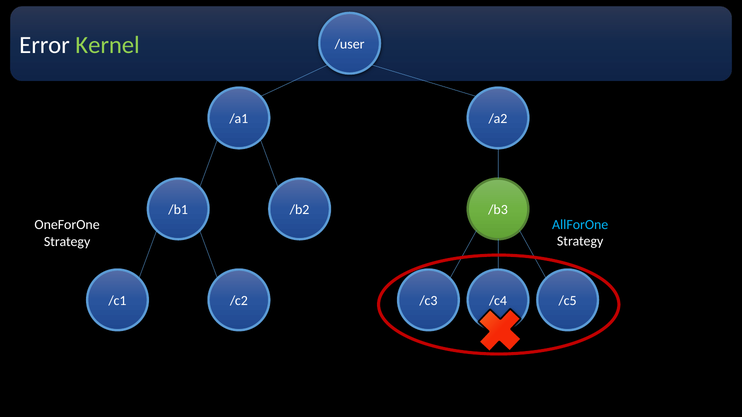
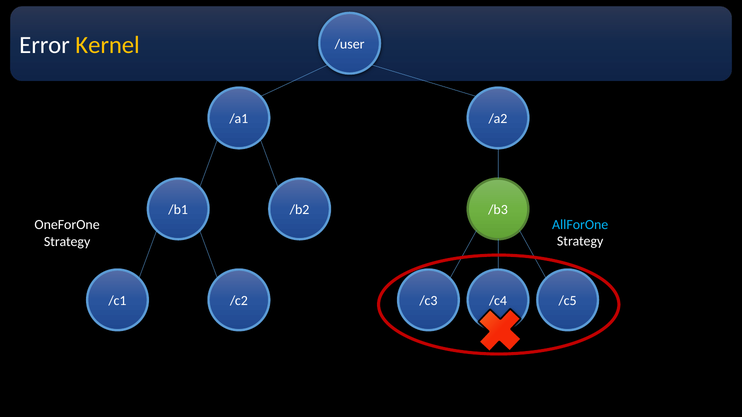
Kernel colour: light green -> yellow
